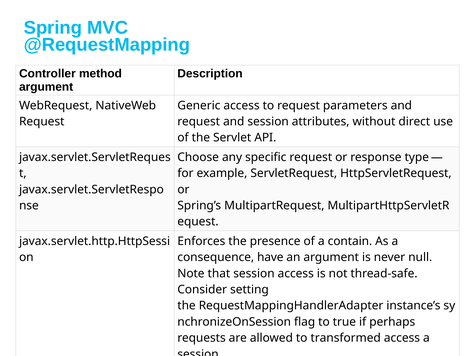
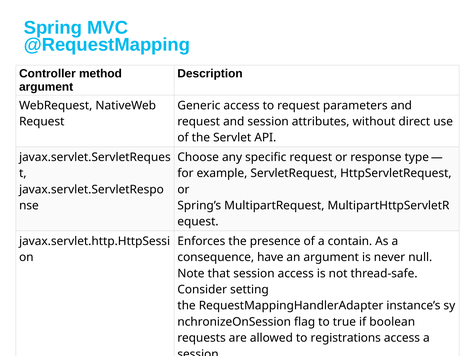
perhaps: perhaps -> boolean
transformed: transformed -> registrations
